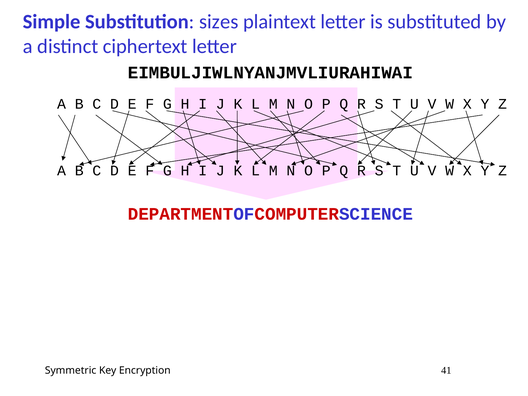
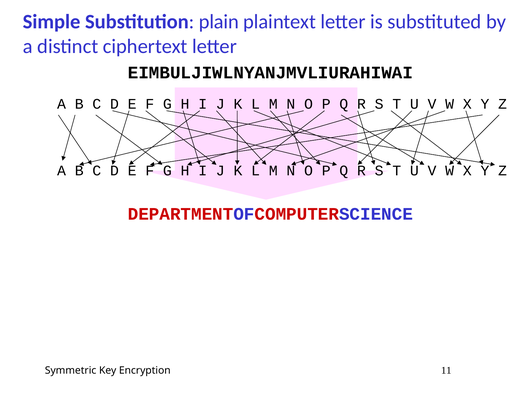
sizes: sizes -> plain
41: 41 -> 11
